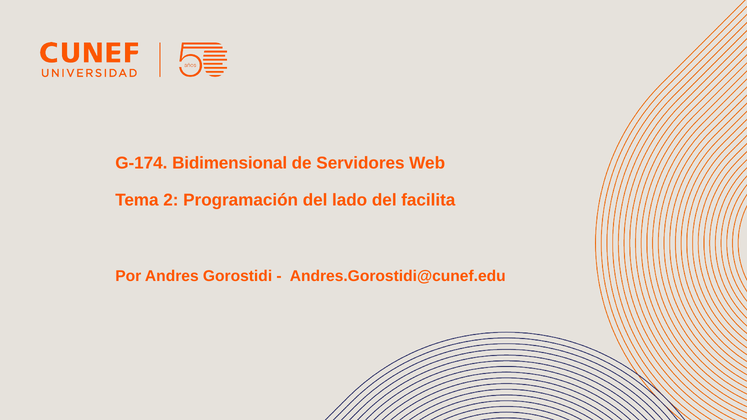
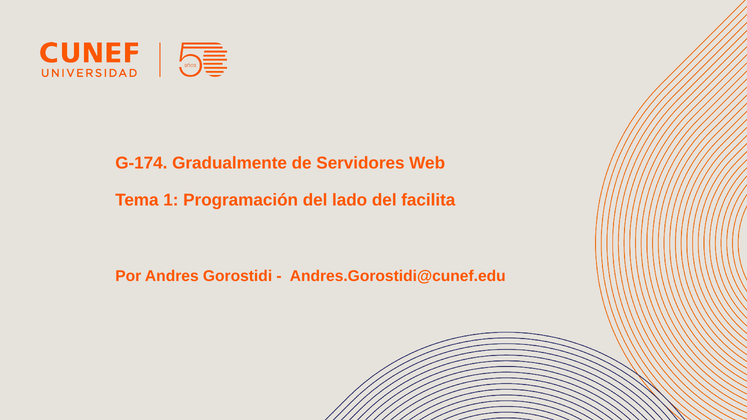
Bidimensional: Bidimensional -> Gradualmente
Tema 2: 2 -> 1
